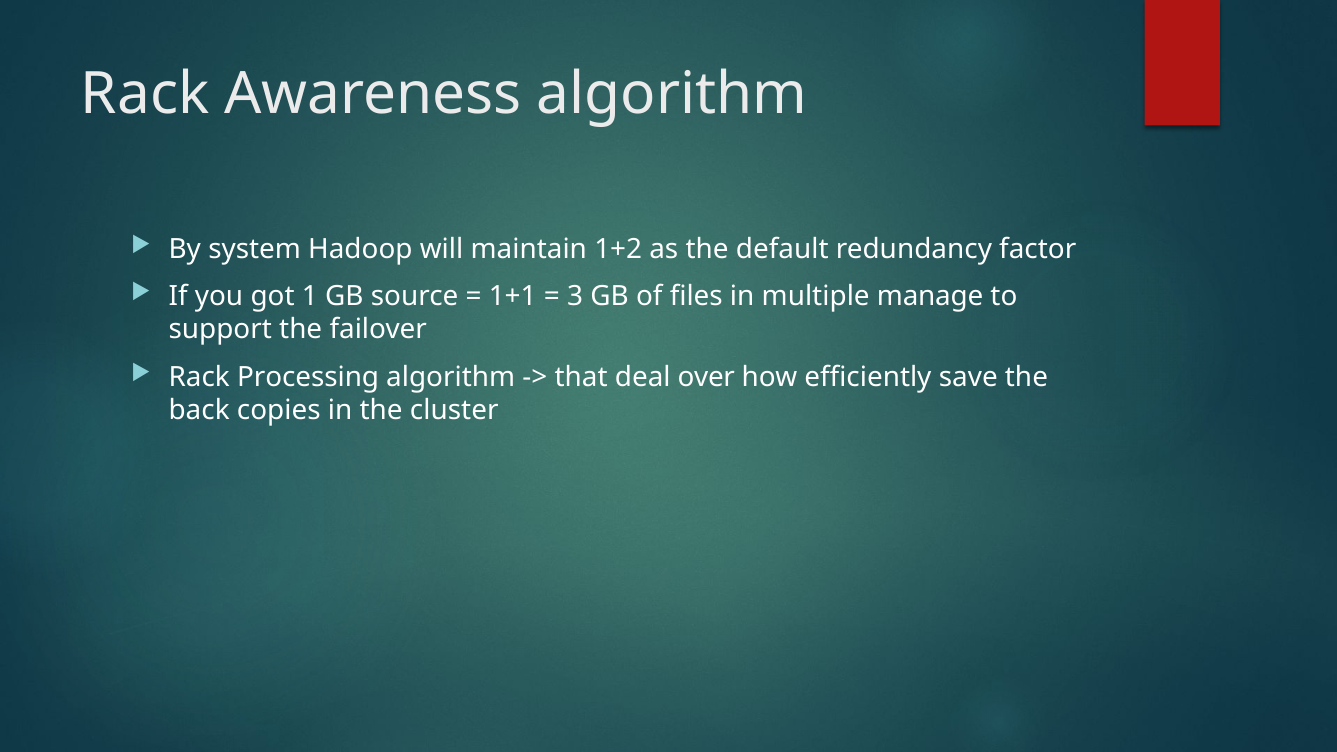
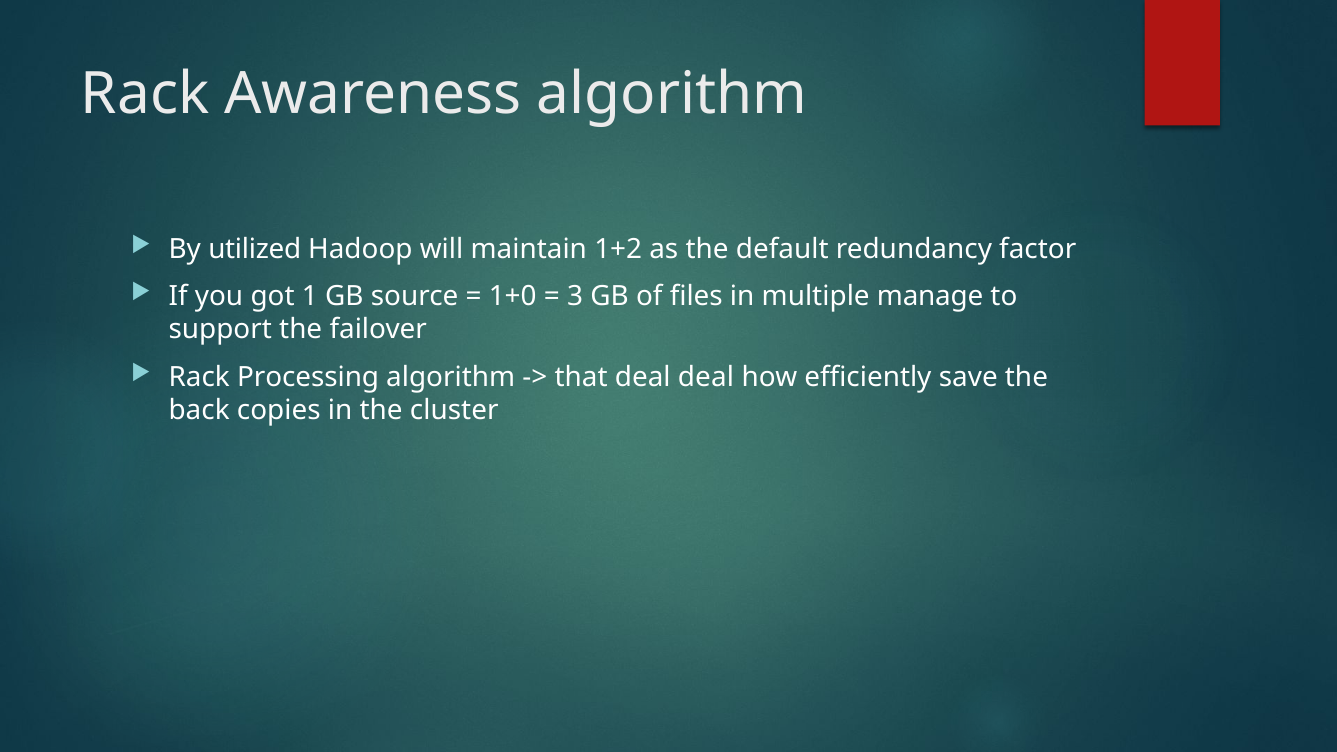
system: system -> utilized
1+1: 1+1 -> 1+0
deal over: over -> deal
